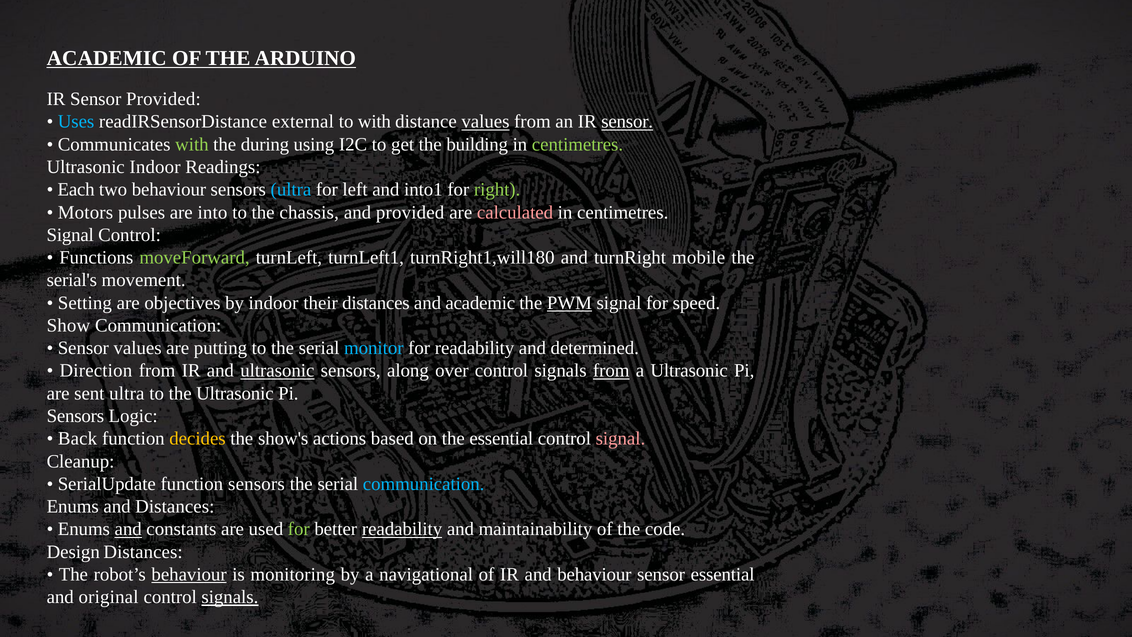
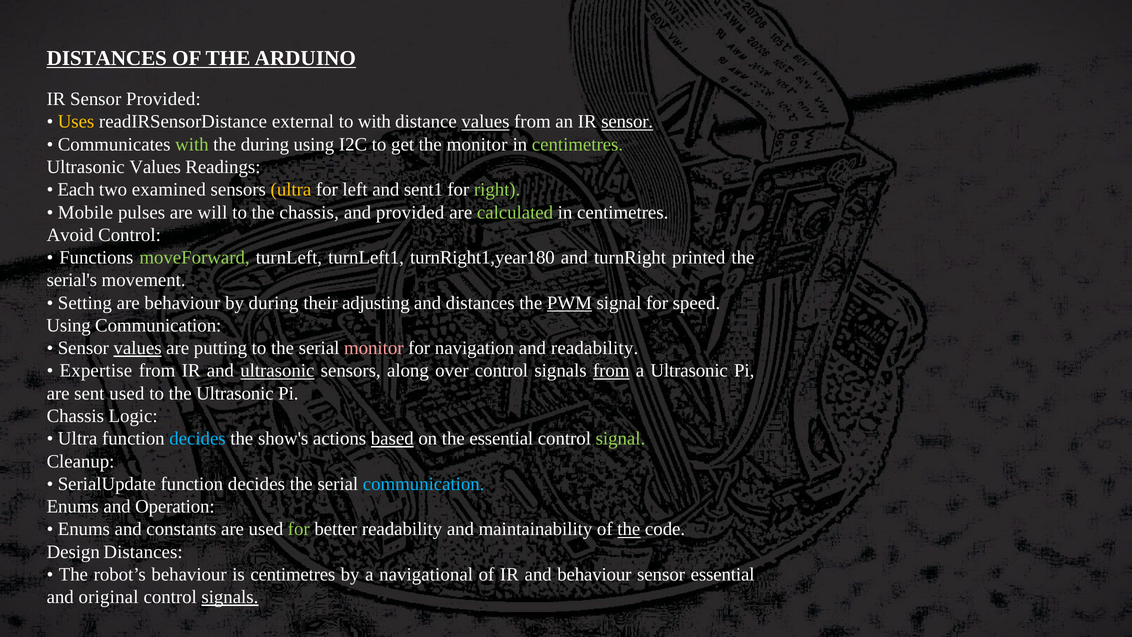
ACADEMIC at (107, 58): ACADEMIC -> DISTANCES
Uses colour: light blue -> yellow
the building: building -> monitor
Ultrasonic Indoor: Indoor -> Values
two behaviour: behaviour -> examined
ultra at (291, 190) colour: light blue -> yellow
into1: into1 -> sent1
Motors: Motors -> Mobile
into: into -> will
calculated colour: pink -> light green
Signal at (70, 235): Signal -> Avoid
turnRight1,will180: turnRight1,will180 -> turnRight1,year180
mobile: mobile -> printed
are objectives: objectives -> behaviour
by indoor: indoor -> during
their distances: distances -> adjusting
and academic: academic -> distances
Show at (68, 325): Show -> Using
values at (138, 348) underline: none -> present
monitor at (374, 348) colour: light blue -> pink
for readability: readability -> navigation
and determined: determined -> readability
Direction: Direction -> Expertise
sent ultra: ultra -> used
Sensors at (75, 416): Sensors -> Chassis
Back at (78, 438): Back -> Ultra
decides at (197, 438) colour: yellow -> light blue
based underline: none -> present
signal at (620, 438) colour: pink -> light green
SerialUpdate function sensors: sensors -> decides
and Distances: Distances -> Operation
and at (128, 529) underline: present -> none
readability at (402, 529) underline: present -> none
the at (629, 529) underline: none -> present
behaviour at (189, 574) underline: present -> none
is monitoring: monitoring -> centimetres
